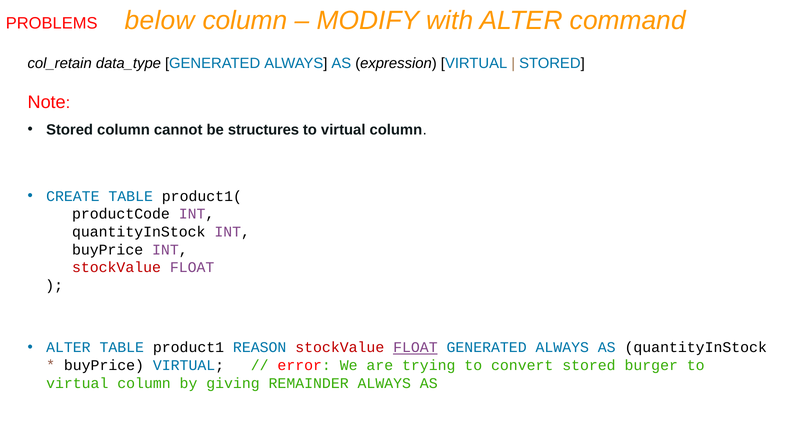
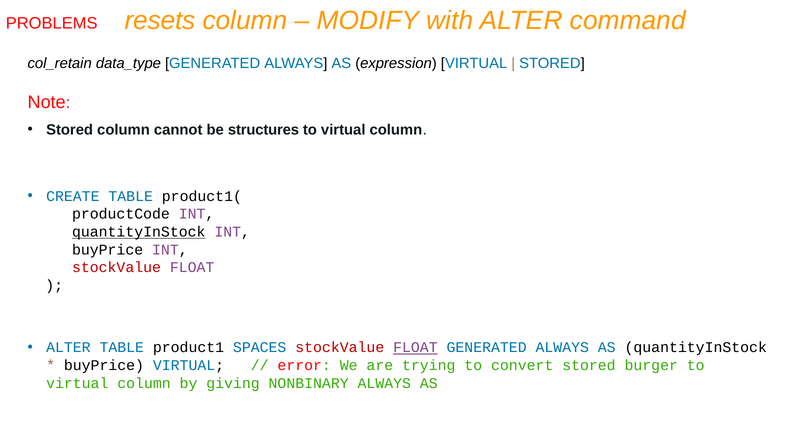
below: below -> resets
quantityInStock at (139, 232) underline: none -> present
REASON: REASON -> SPACES
REMAINDER: REMAINDER -> NONBINARY
